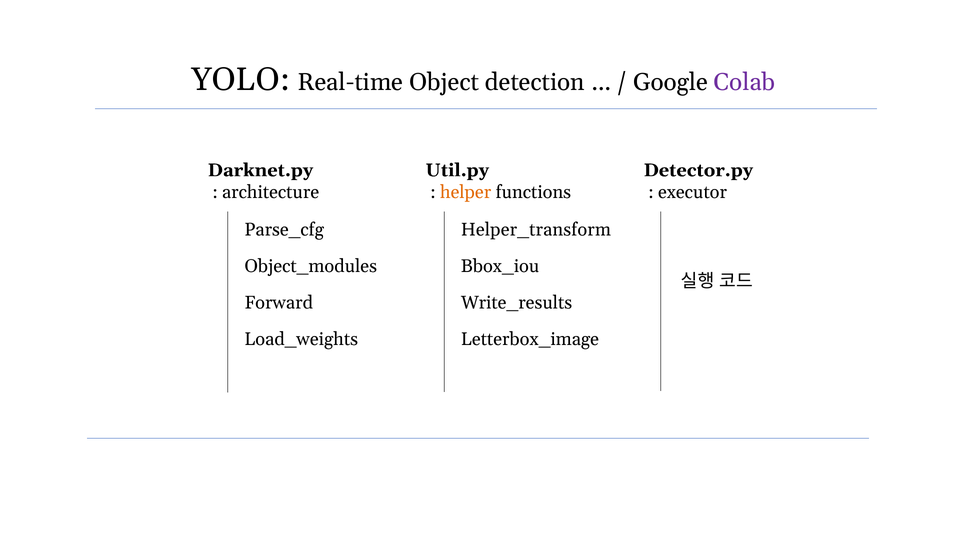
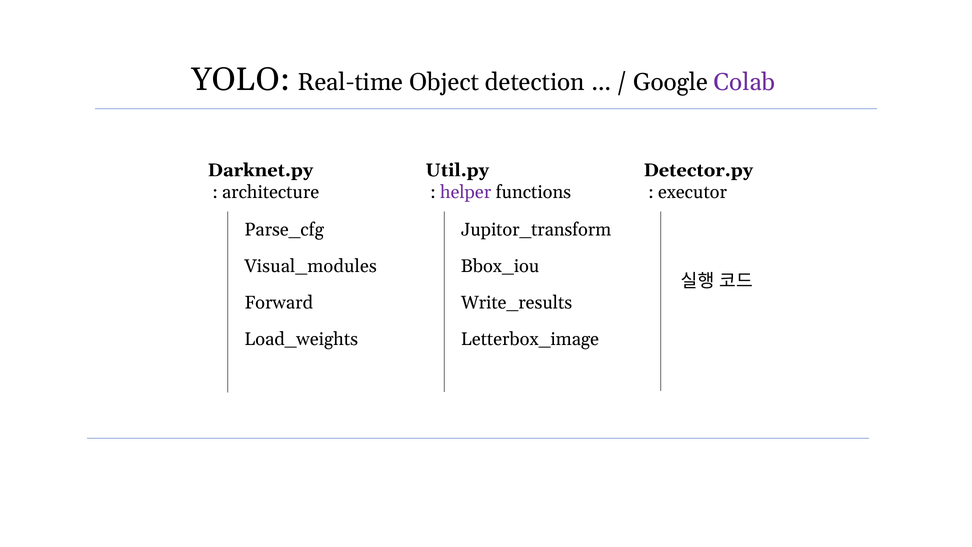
helper colour: orange -> purple
Helper_transform: Helper_transform -> Jupitor_transform
Object_modules: Object_modules -> Visual_modules
